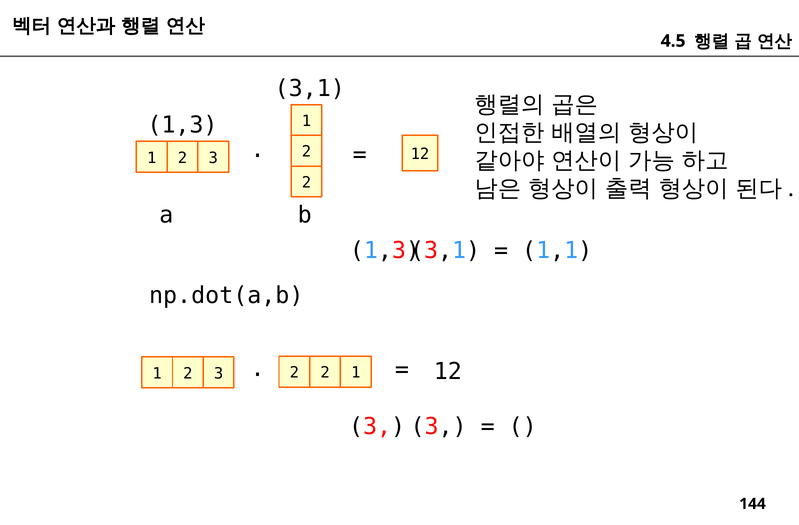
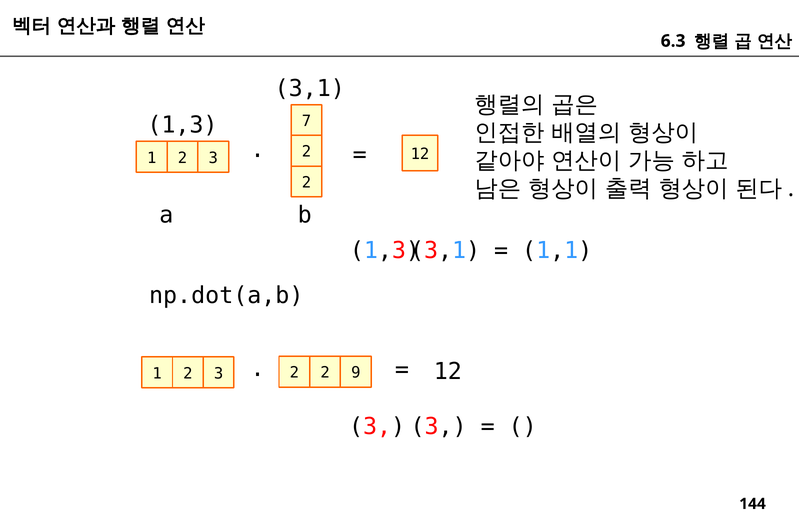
4.5: 4.5 -> 6.3
1,3 1: 1 -> 7
2 1: 1 -> 9
